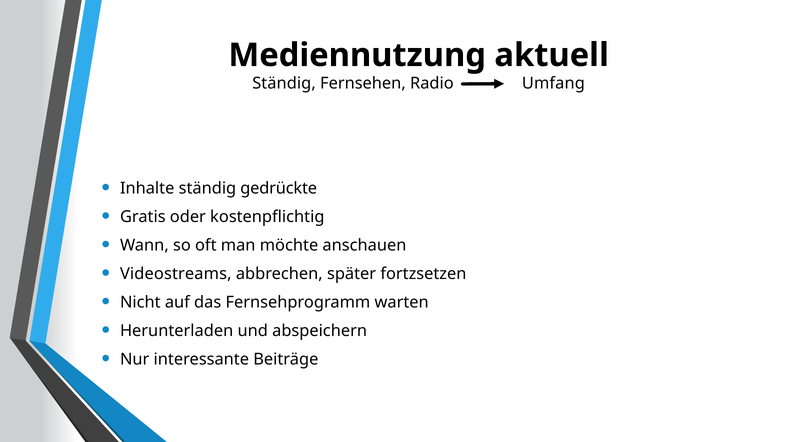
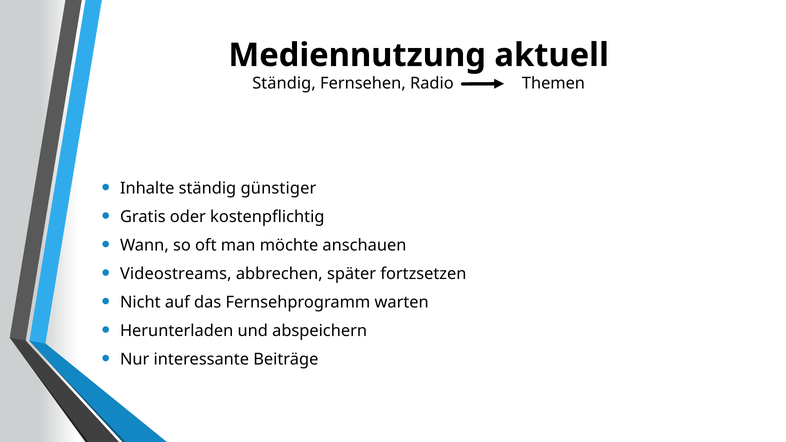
Umfang: Umfang -> Themen
gedrückte: gedrückte -> günstiger
